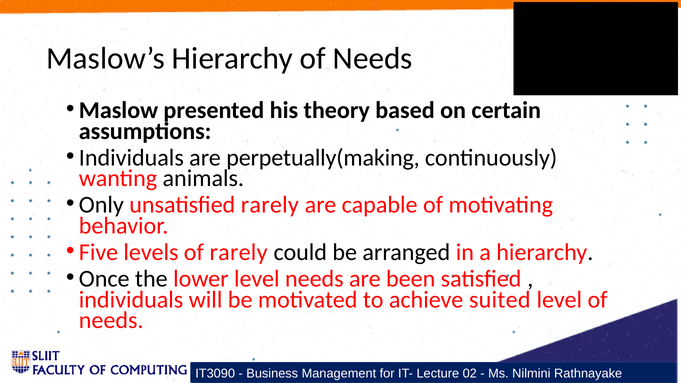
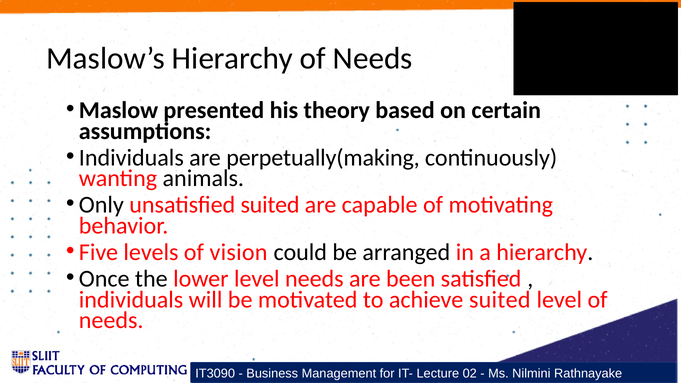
unsatisfied rarely: rarely -> suited
of rarely: rarely -> vision
